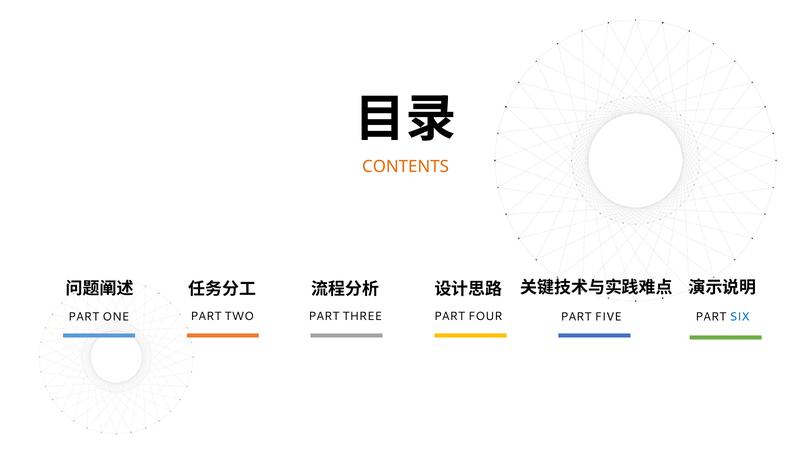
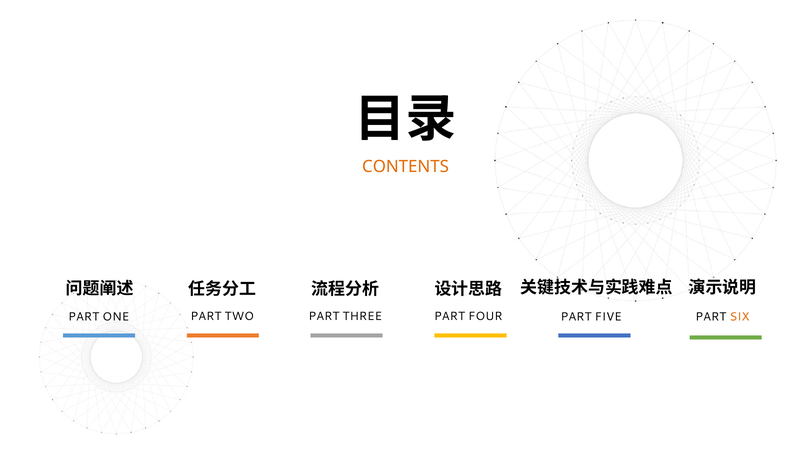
SIX colour: blue -> orange
